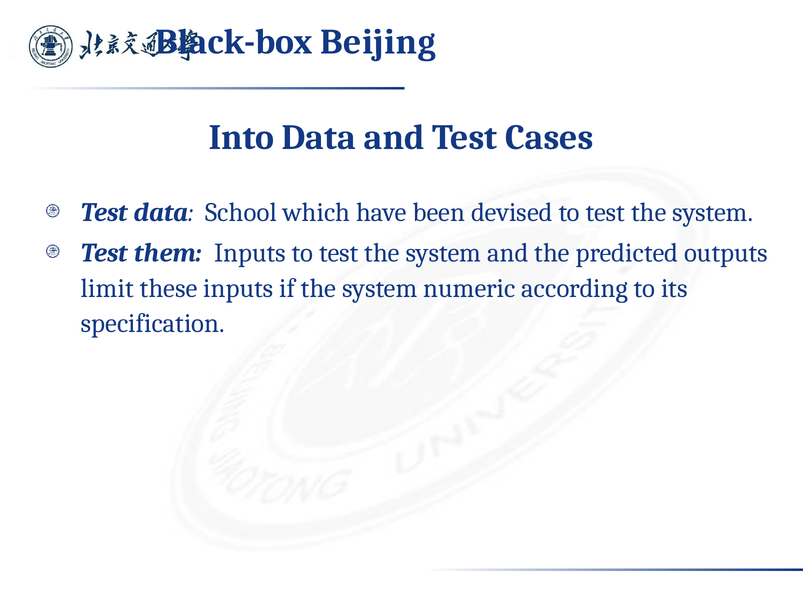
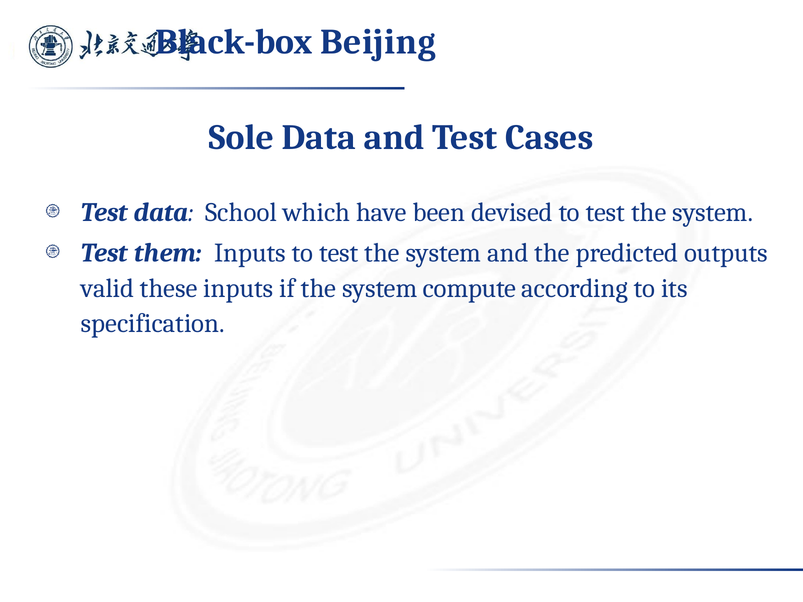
Into: Into -> Sole
limit: limit -> valid
numeric: numeric -> compute
